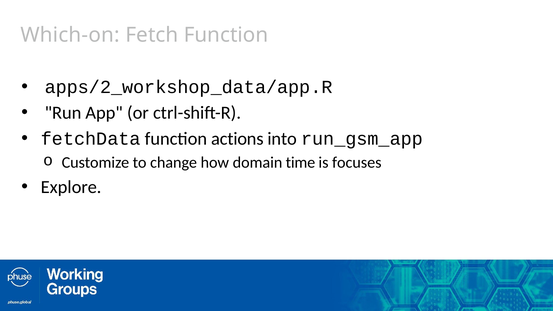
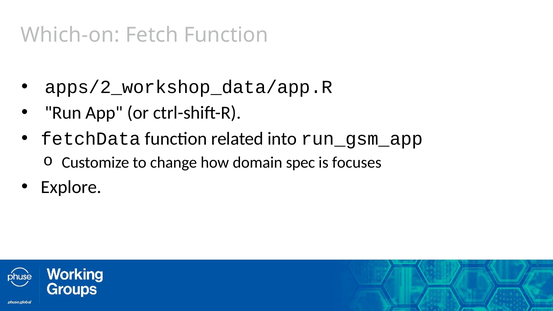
actions: actions -> related
time: time -> spec
